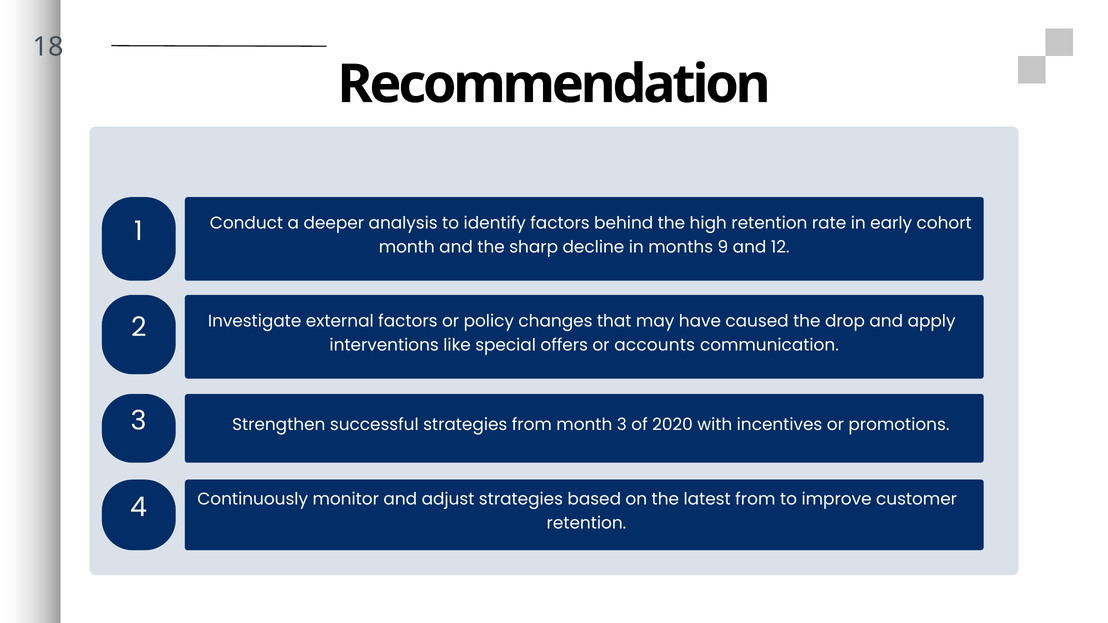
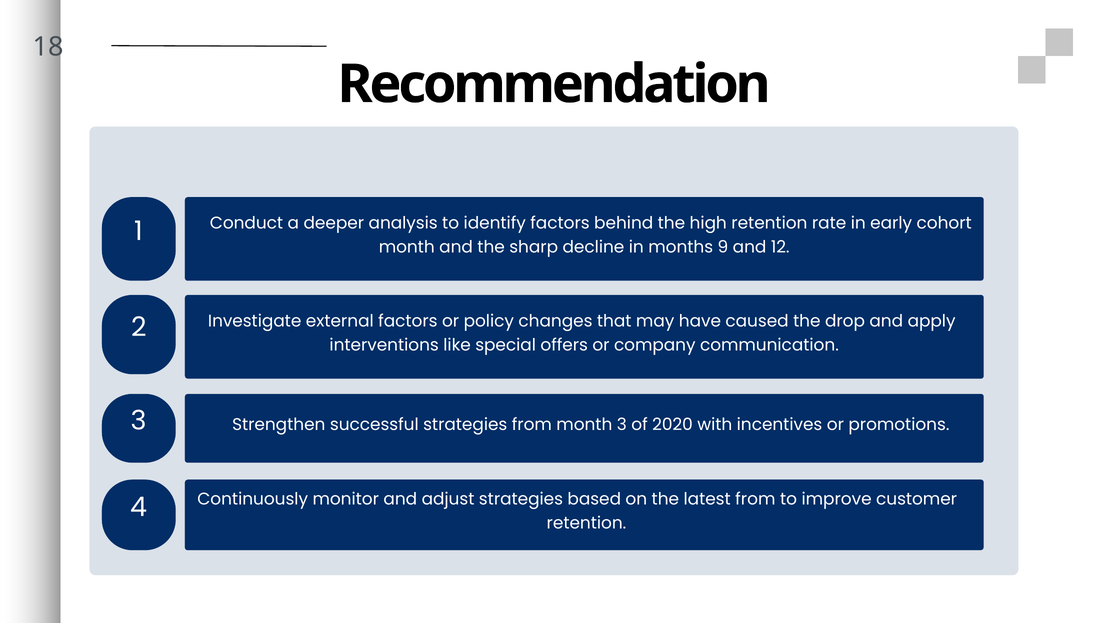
accounts: accounts -> company
